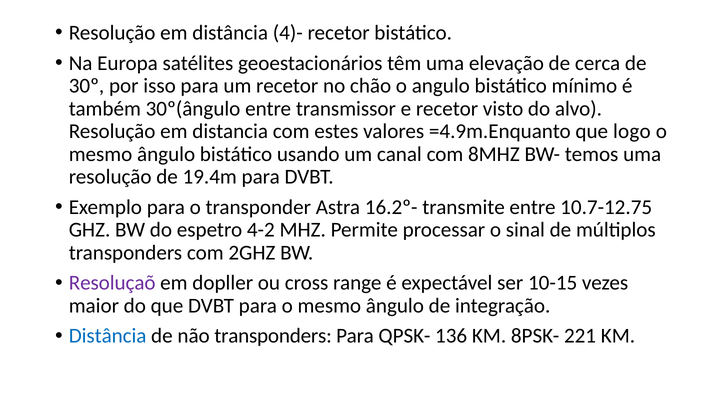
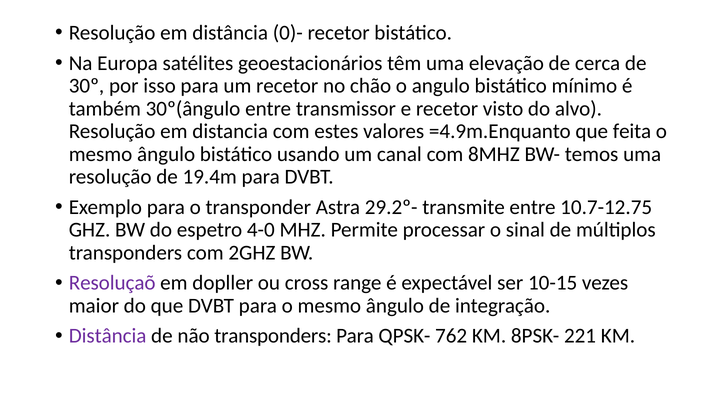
4)-: 4)- -> 0)-
logo: logo -> feita
16.2º-: 16.2º- -> 29.2º-
4-2: 4-2 -> 4-0
Distância at (108, 336) colour: blue -> purple
136: 136 -> 762
